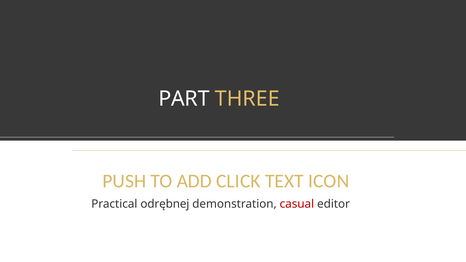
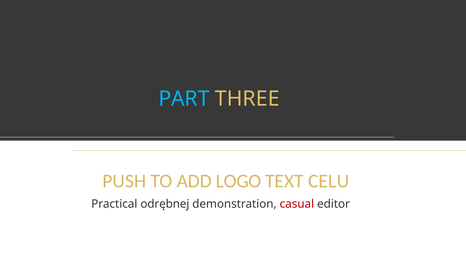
PART colour: white -> light blue
CLICK: CLICK -> LOGO
ICON: ICON -> CELU
